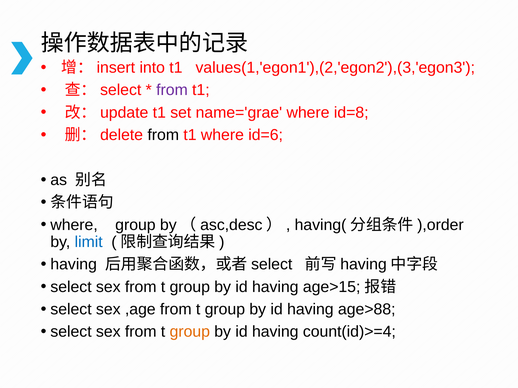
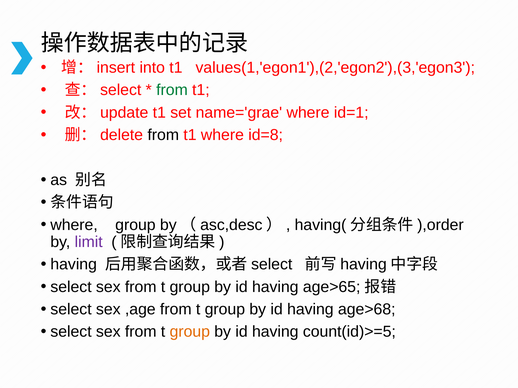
from at (172, 90) colour: purple -> green
id=8: id=8 -> id=1
id=6: id=6 -> id=8
limit colour: blue -> purple
age>15: age>15 -> age>65
age>88: age>88 -> age>68
count(id)>=4: count(id)>=4 -> count(id)>=5
